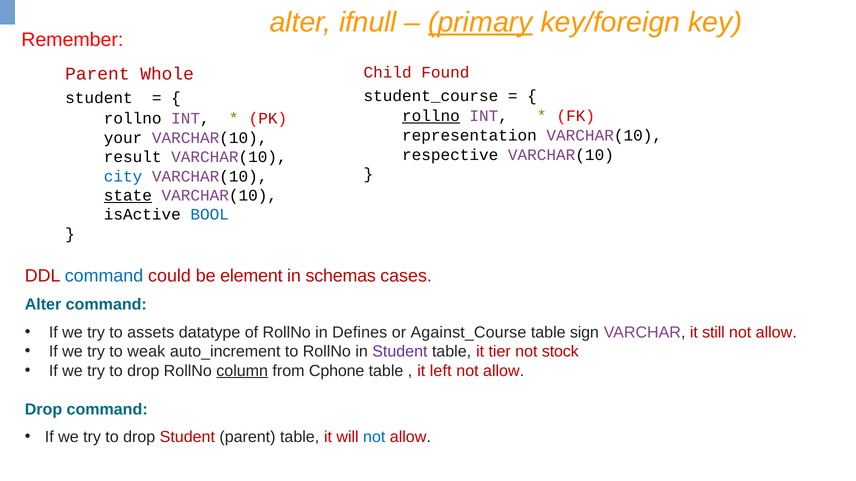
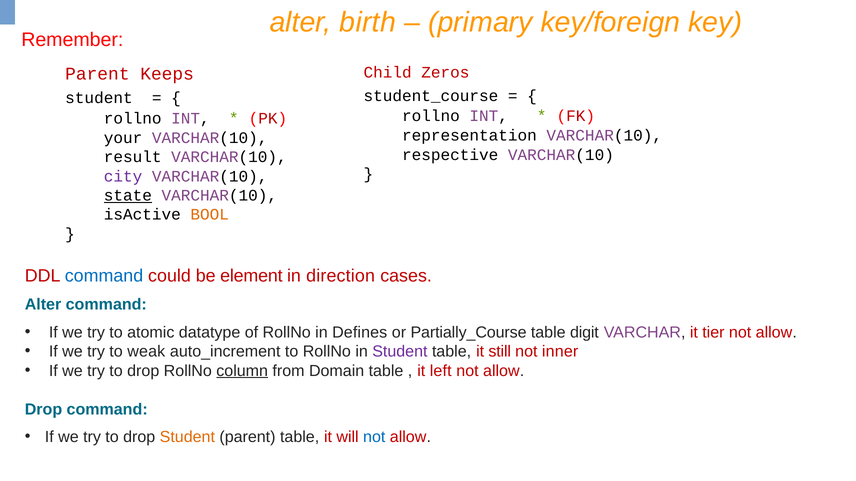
ifnull: ifnull -> birth
primary underline: present -> none
Found: Found -> Zeros
Whole: Whole -> Keeps
rollno at (431, 116) underline: present -> none
city colour: blue -> purple
BOOL colour: blue -> orange
schemas: schemas -> direction
assets: assets -> atomic
Against_Course: Against_Course -> Partially_Course
sign: sign -> digit
still: still -> tier
tier: tier -> still
stock: stock -> inner
Cphone: Cphone -> Domain
Student at (187, 437) colour: red -> orange
